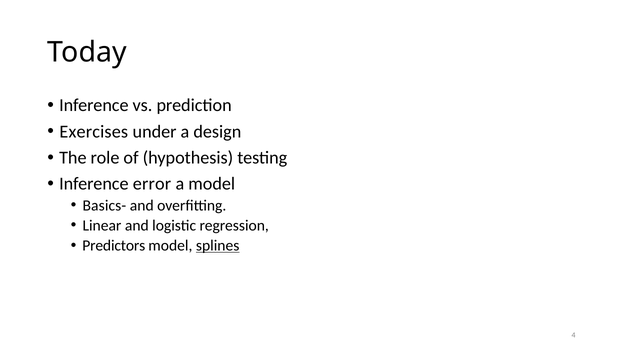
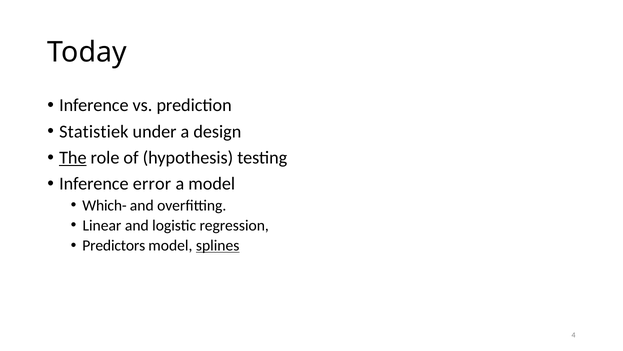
Exercises: Exercises -> Statistiek
The underline: none -> present
Basics-: Basics- -> Which-
